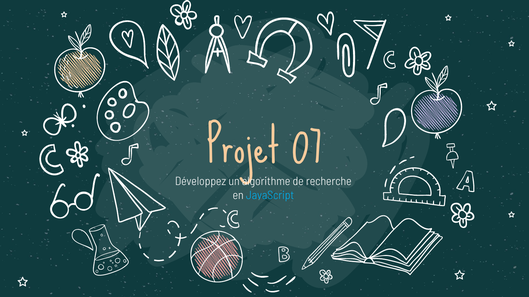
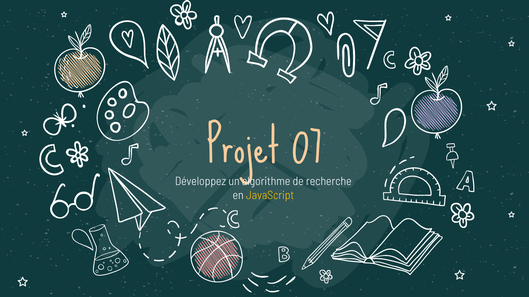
JavaScript colour: light blue -> yellow
